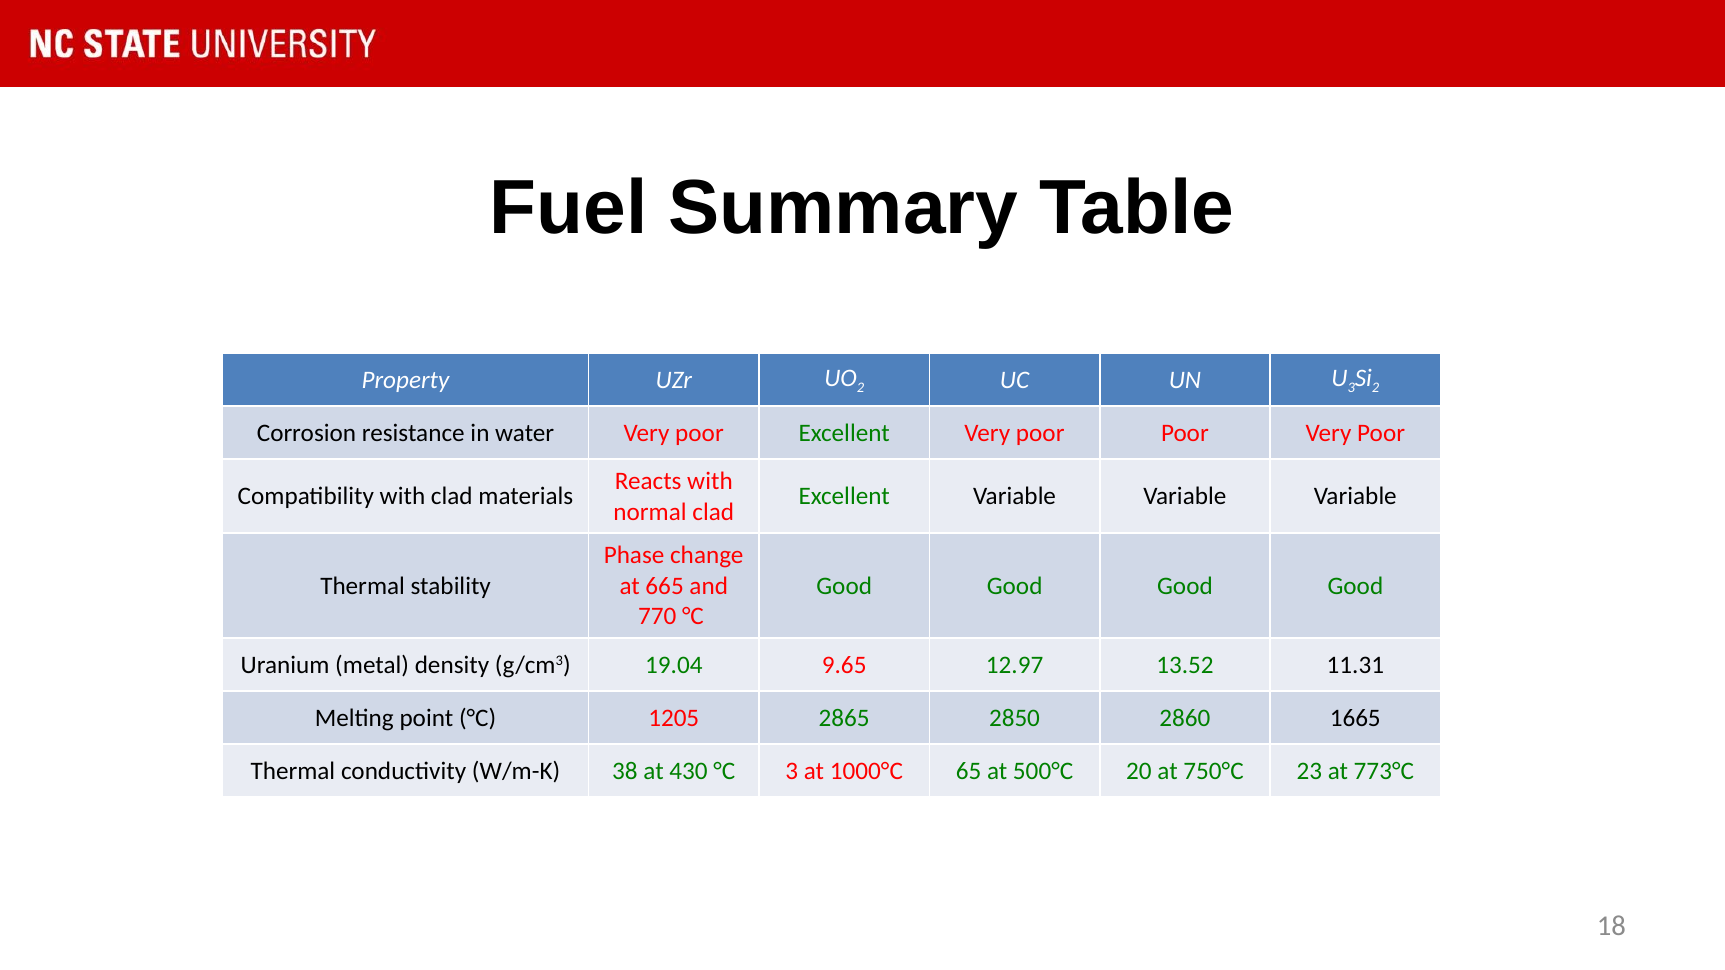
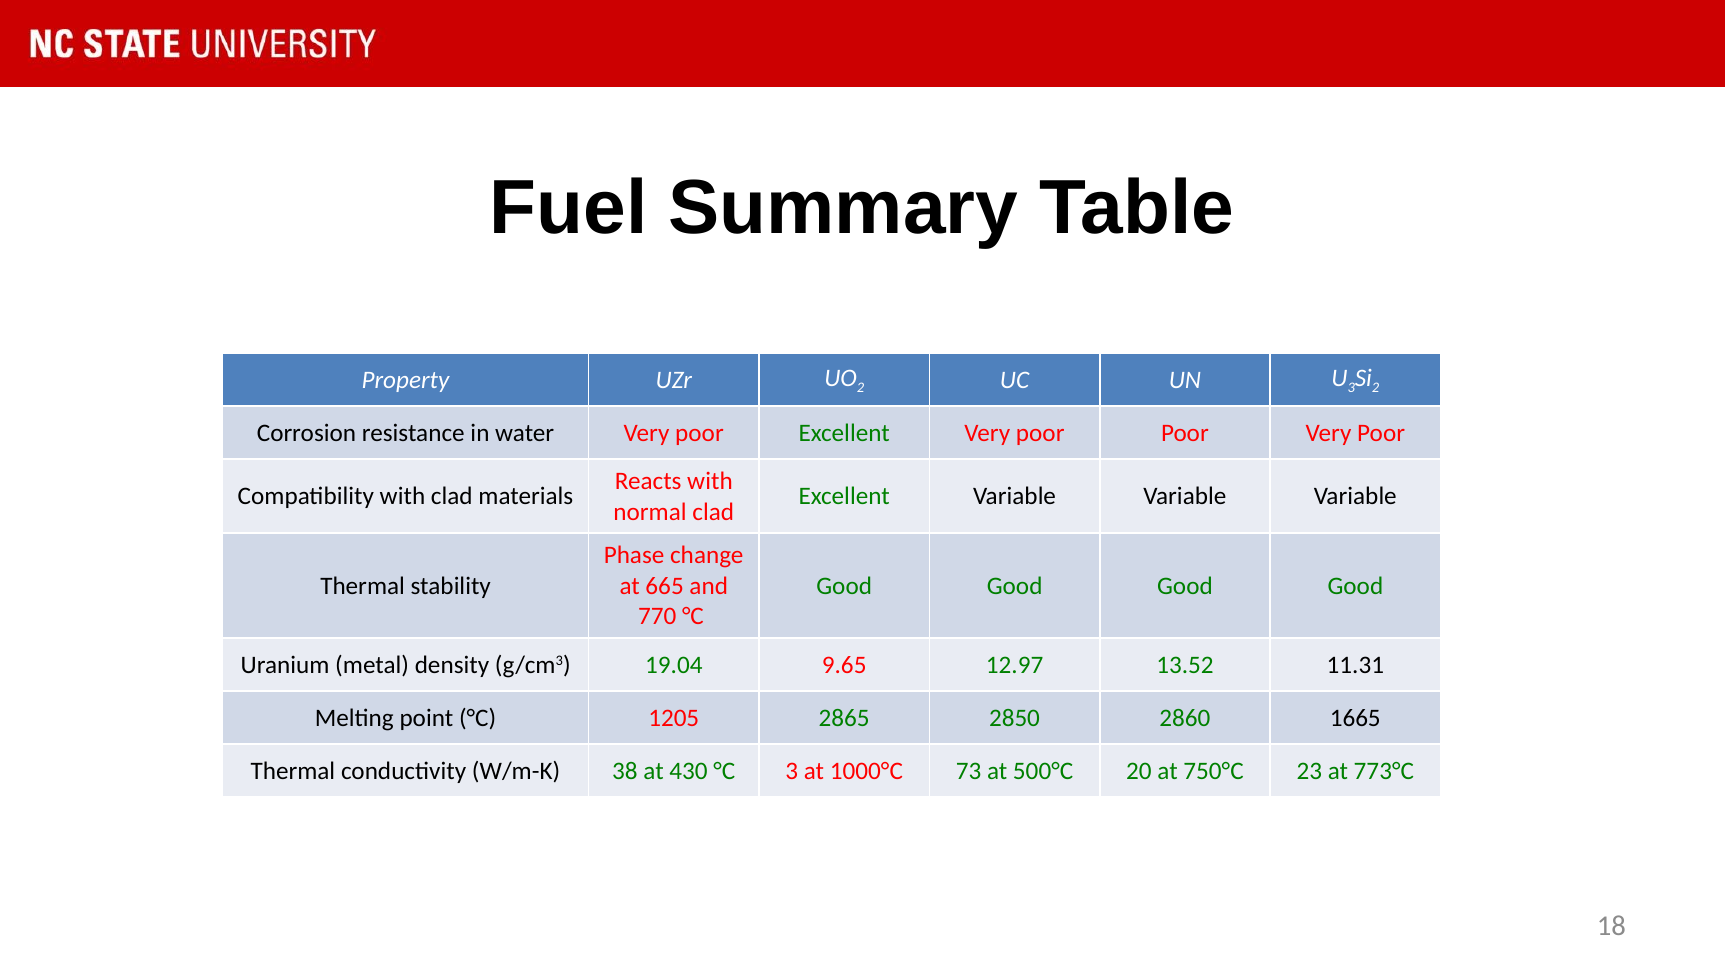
65: 65 -> 73
